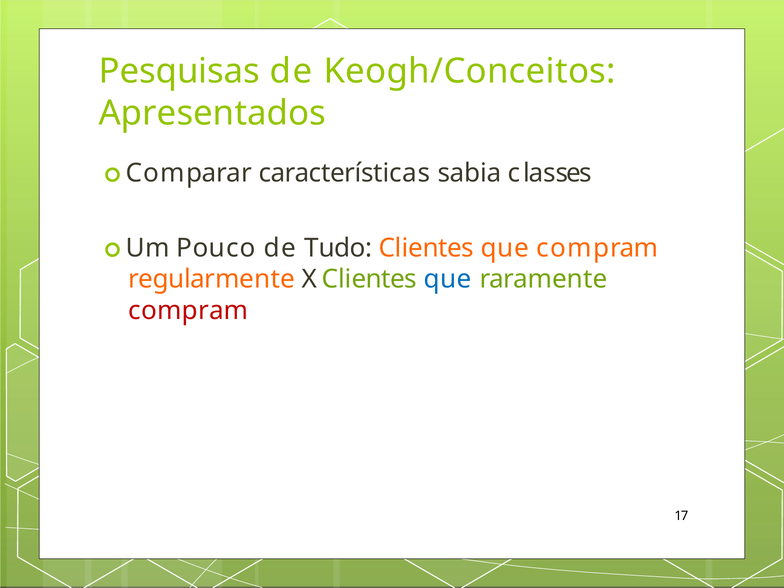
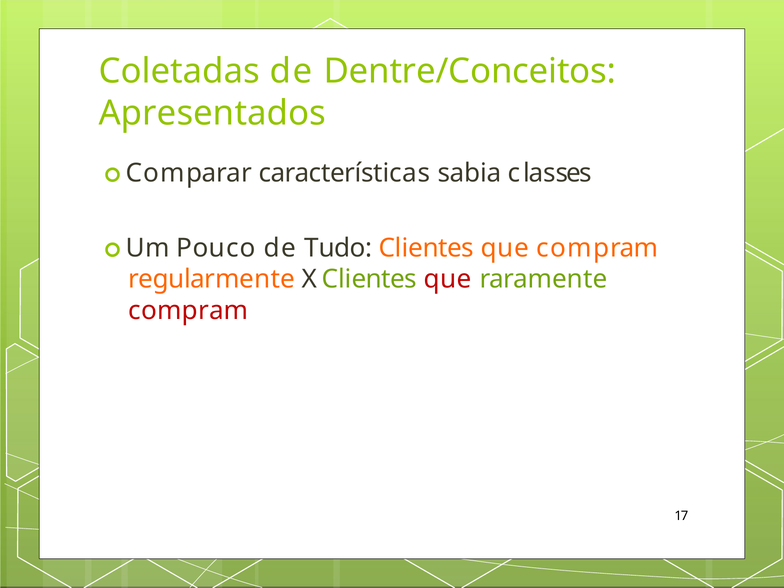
Pesquisas: Pesquisas -> Coletadas
Keogh/Conceitos: Keogh/Conceitos -> Dentre/Conceitos
que at (448, 279) colour: blue -> red
